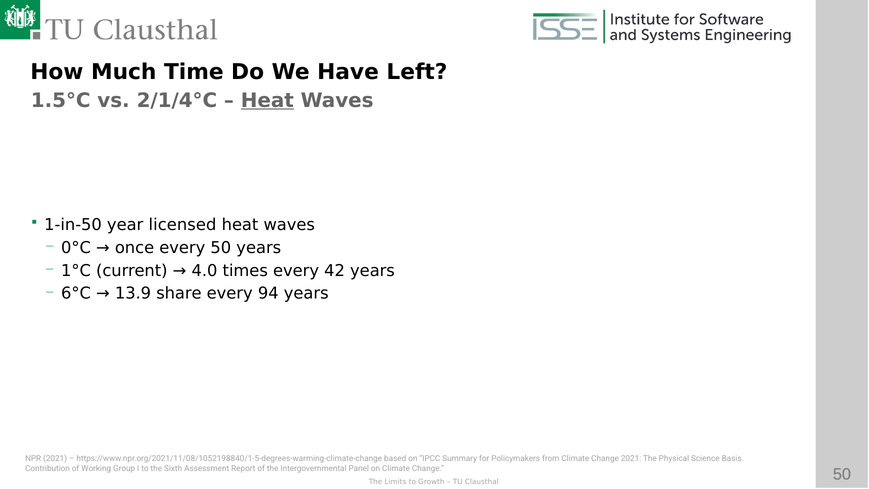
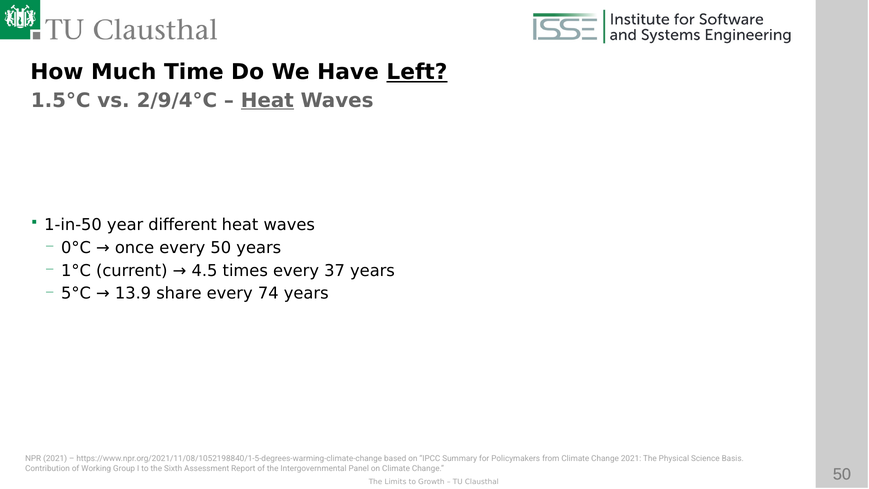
Left underline: none -> present
2/1/4°C: 2/1/4°C -> 2/9/4°C
licensed: licensed -> different
4.0: 4.0 -> 4.5
42: 42 -> 37
6°C: 6°C -> 5°C
94: 94 -> 74
